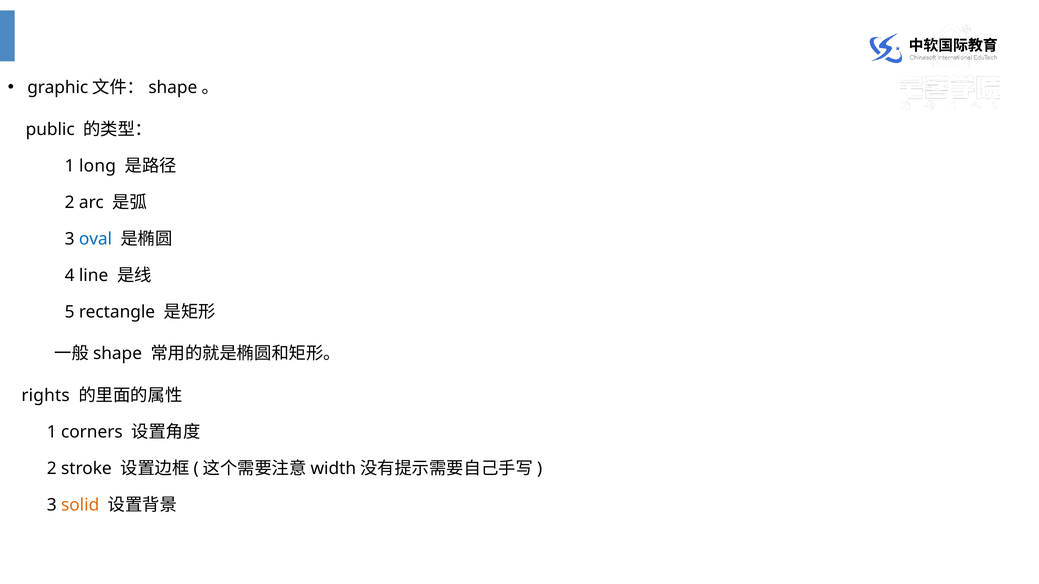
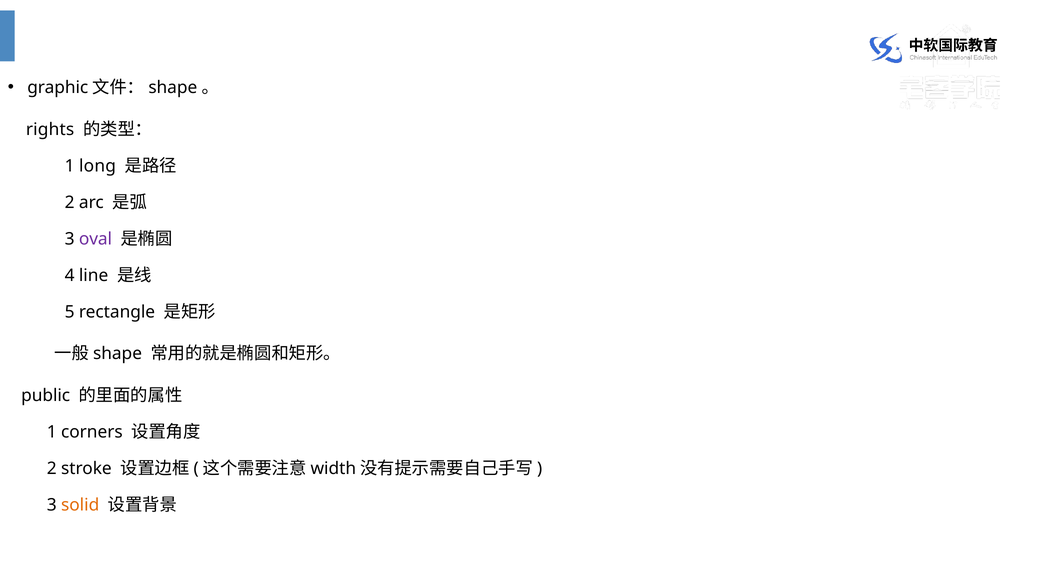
public: public -> rights
oval colour: blue -> purple
rights: rights -> public
